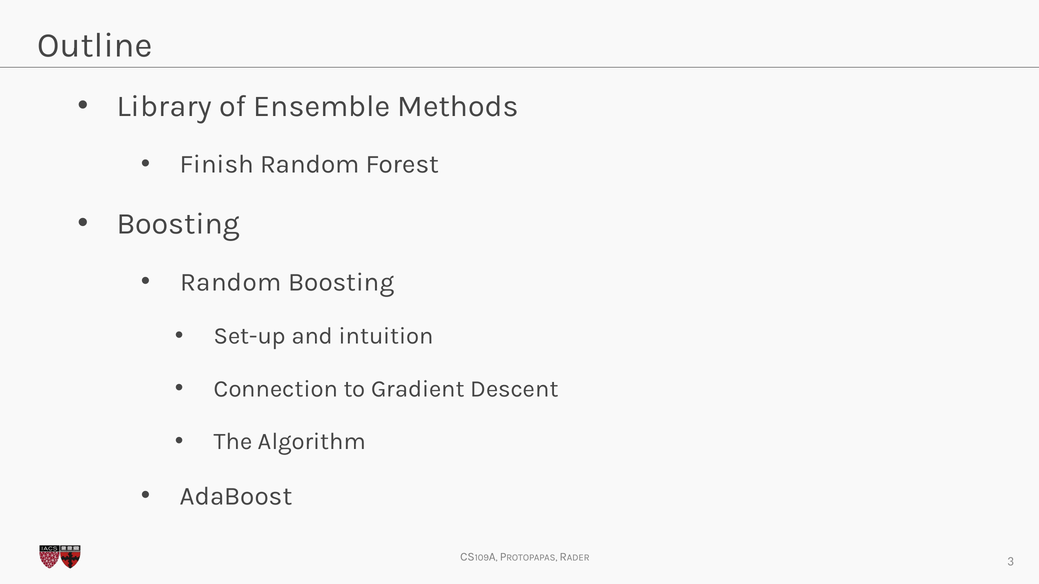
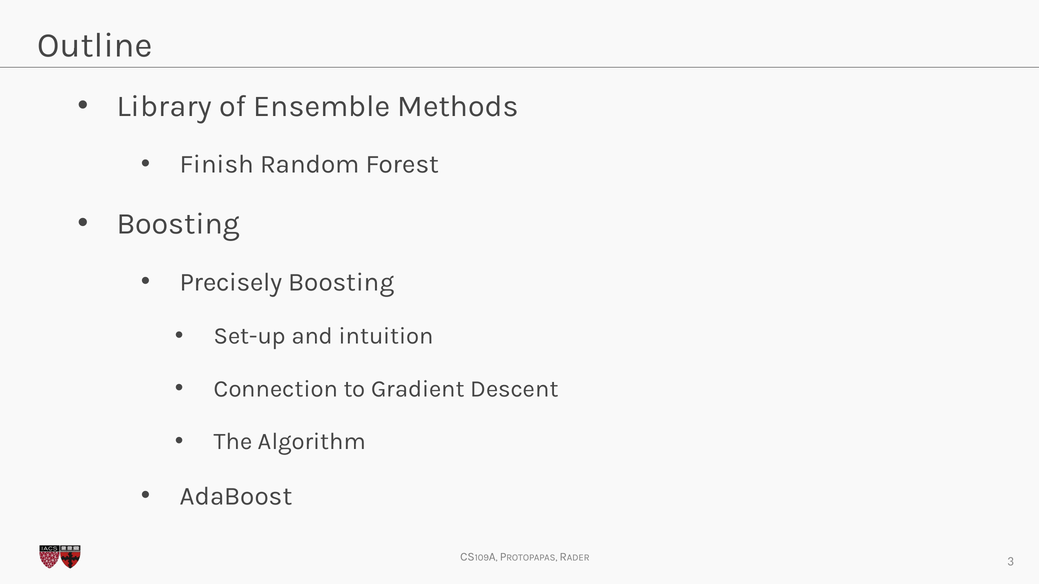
Random at (231, 282): Random -> Precisely
